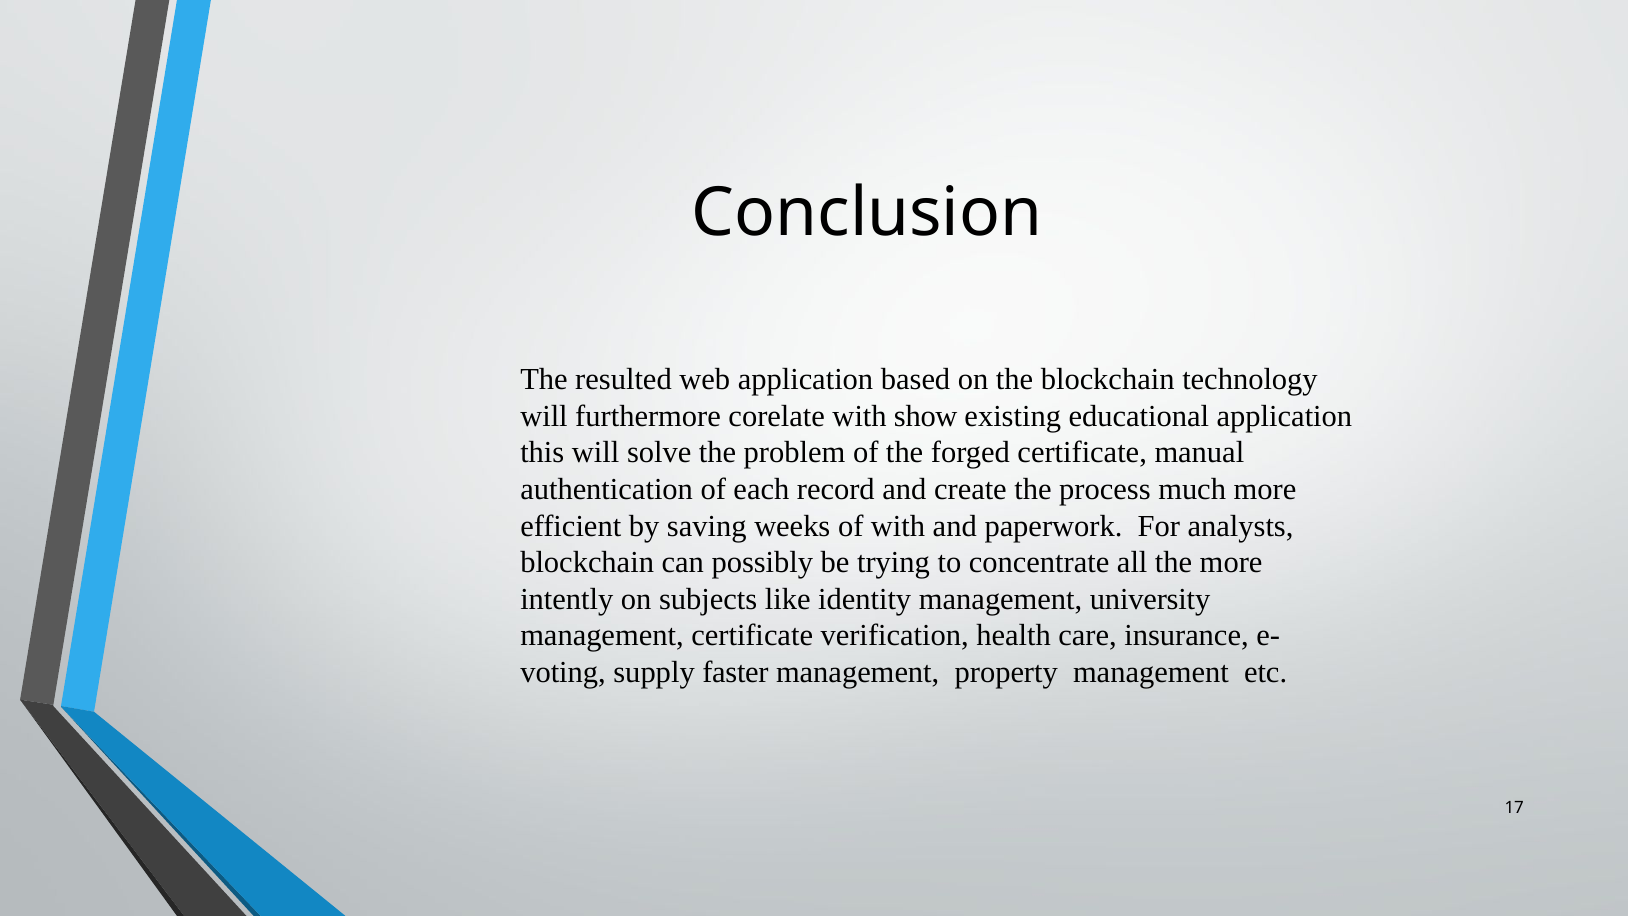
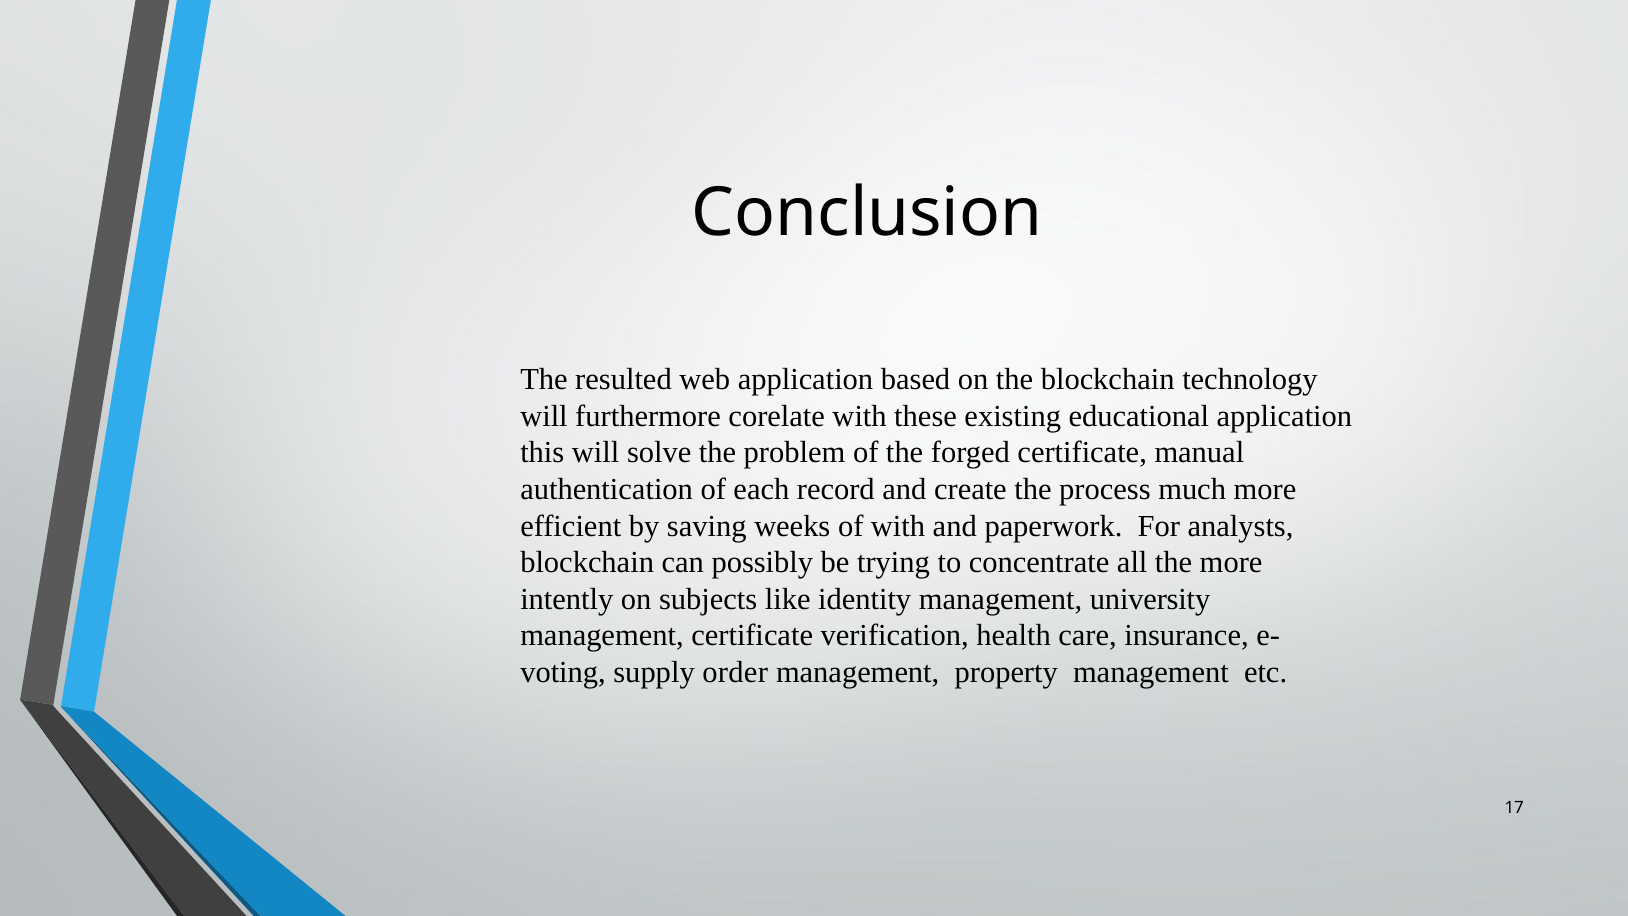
show: show -> these
faster: faster -> order
